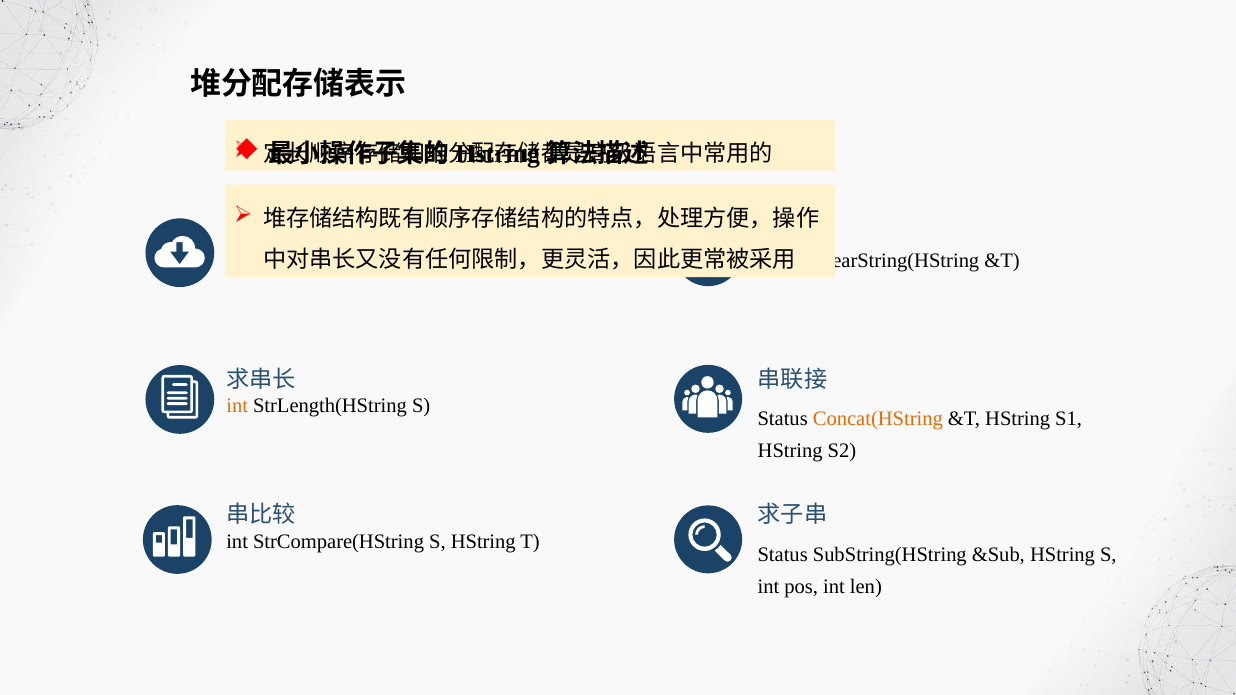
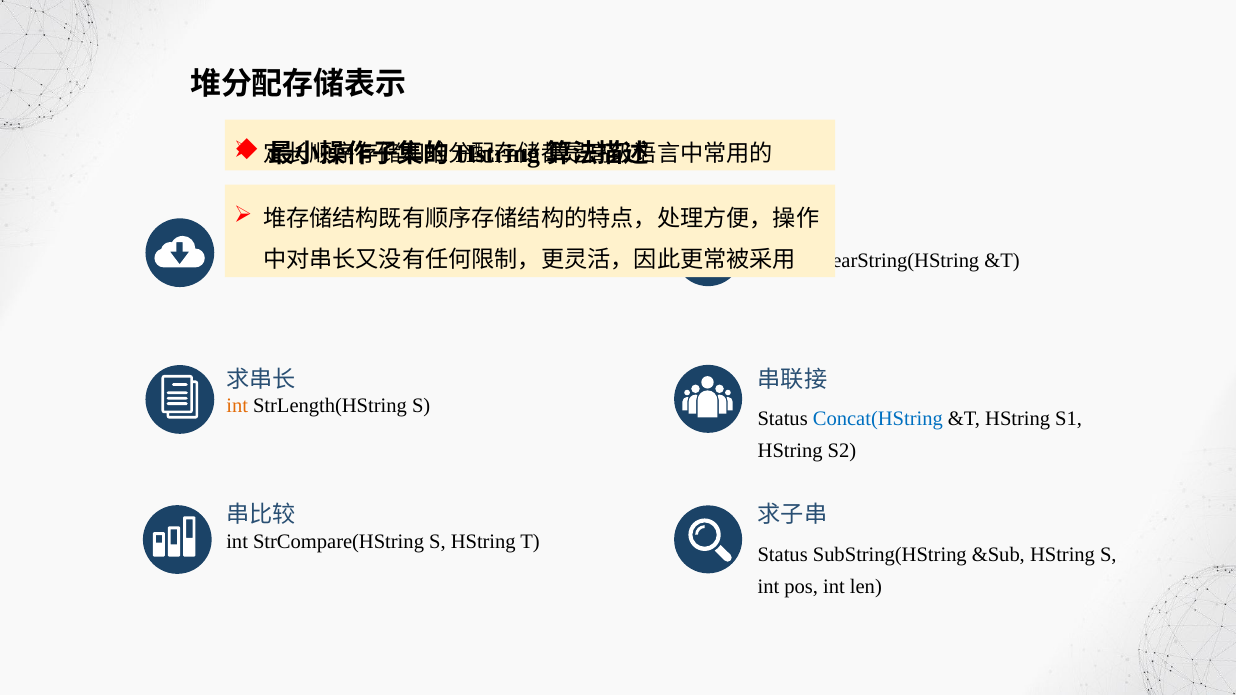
Concat(HString colour: orange -> blue
